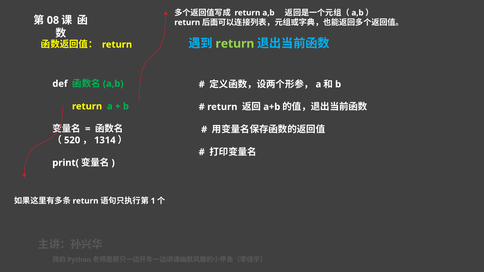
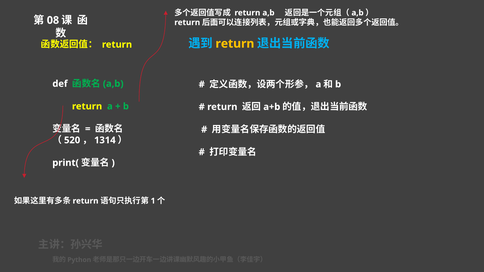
return at (235, 44) colour: light green -> yellow
